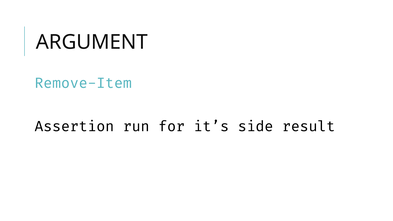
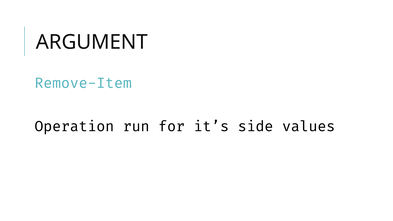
Assertion: Assertion -> Operation
result: result -> values
